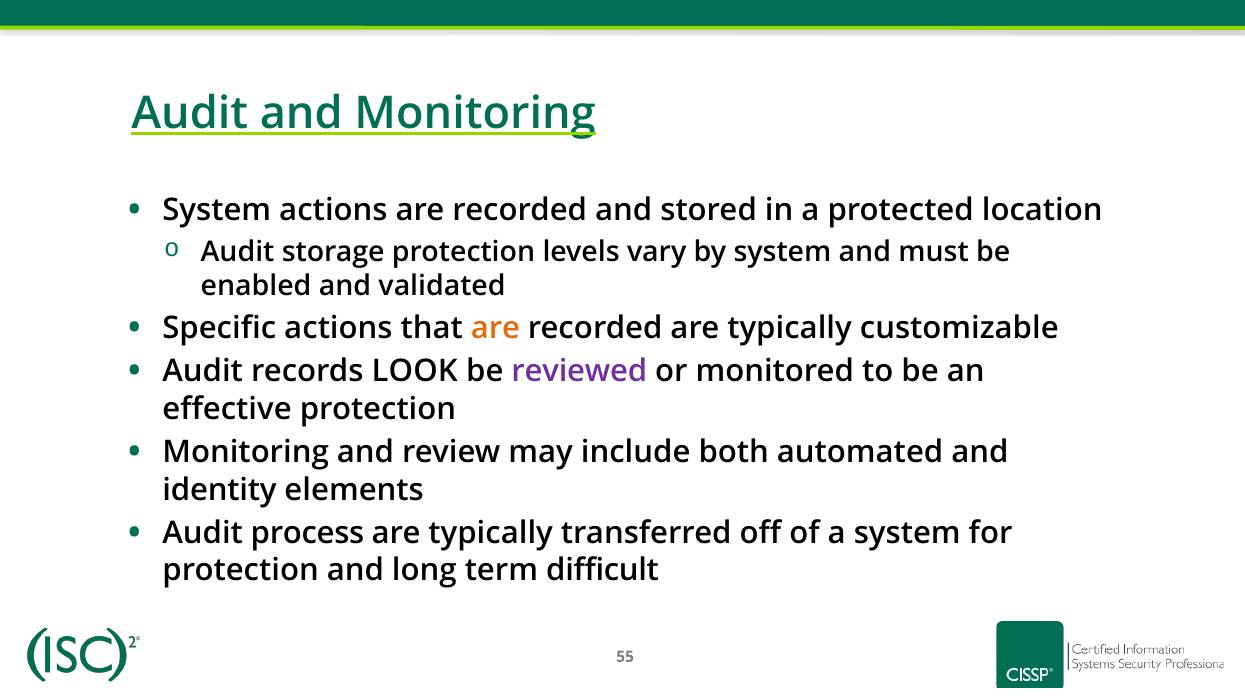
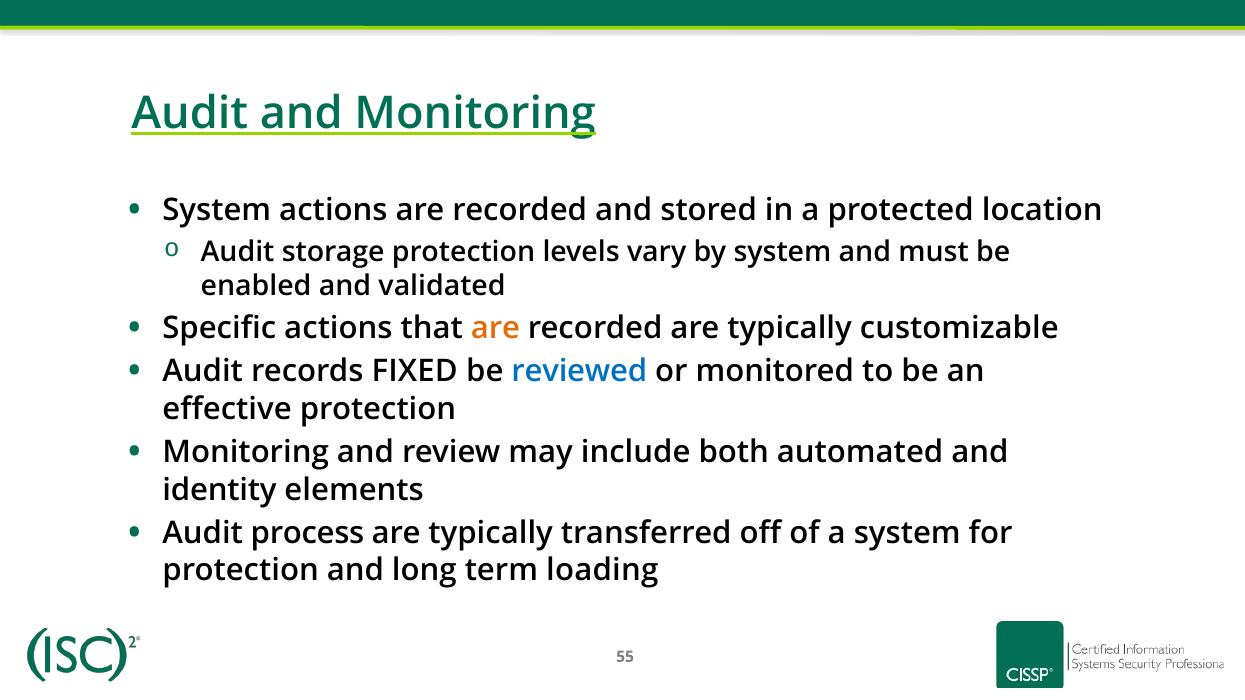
LOOK: LOOK -> FIXED
reviewed colour: purple -> blue
difficult: difficult -> loading
